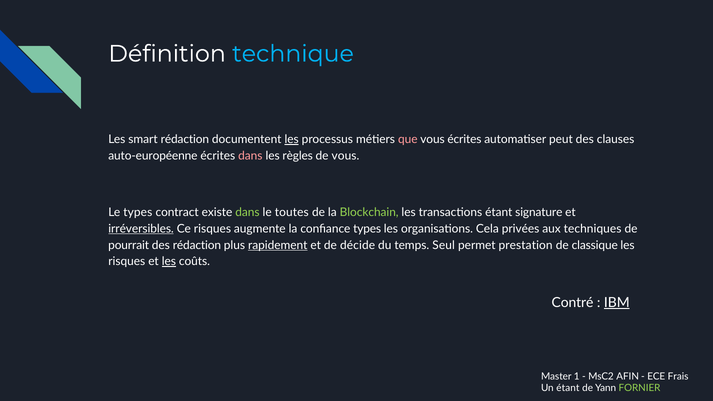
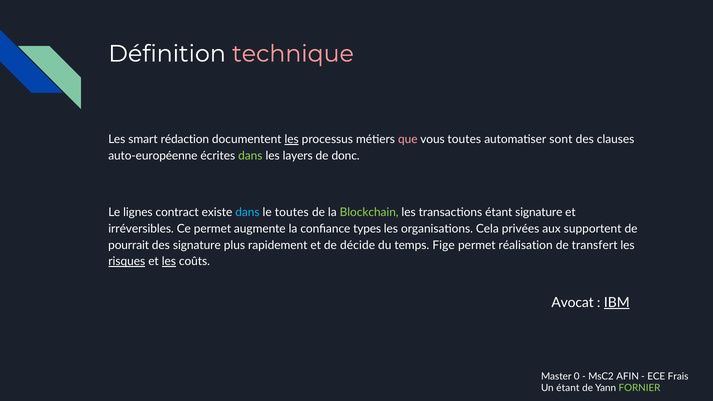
technique colour: light blue -> pink
vous écrites: écrites -> toutes
peut: peut -> sont
dans at (250, 156) colour: pink -> light green
règles: règles -> layers
de vous: vous -> donc
Le types: types -> lignes
dans at (247, 212) colour: light green -> light blue
irréversibles underline: present -> none
Ce risques: risques -> permet
techniques: techniques -> supportent
des rédaction: rédaction -> signature
rapidement underline: present -> none
Seul: Seul -> Fige
prestation: prestation -> réalisation
classique: classique -> transfert
risques at (127, 262) underline: none -> present
Contré: Contré -> Avocat
1: 1 -> 0
